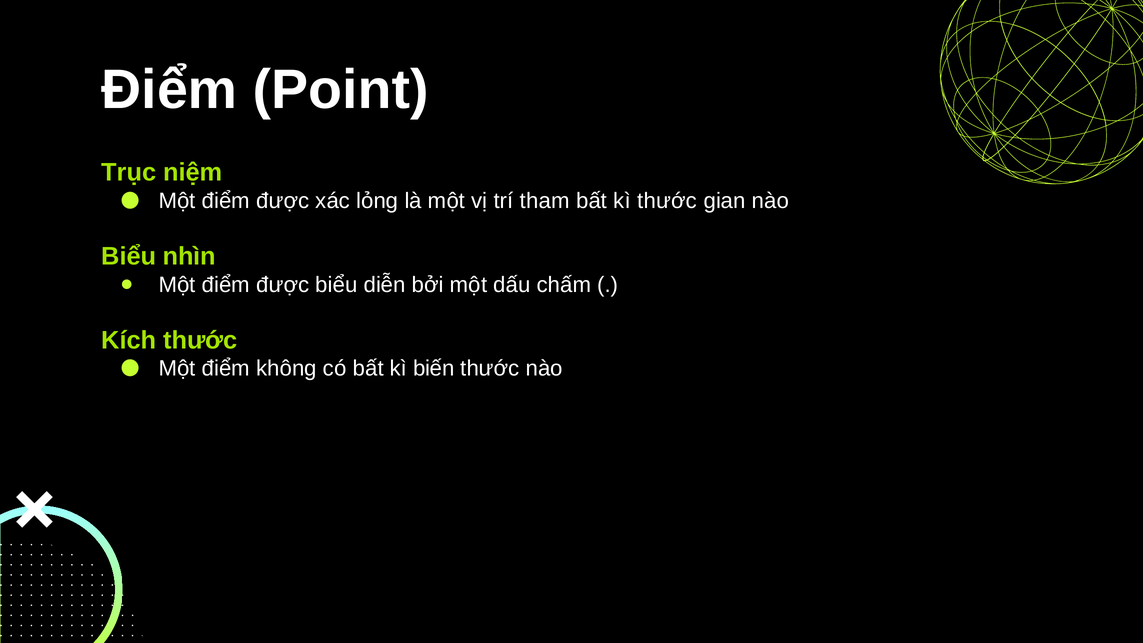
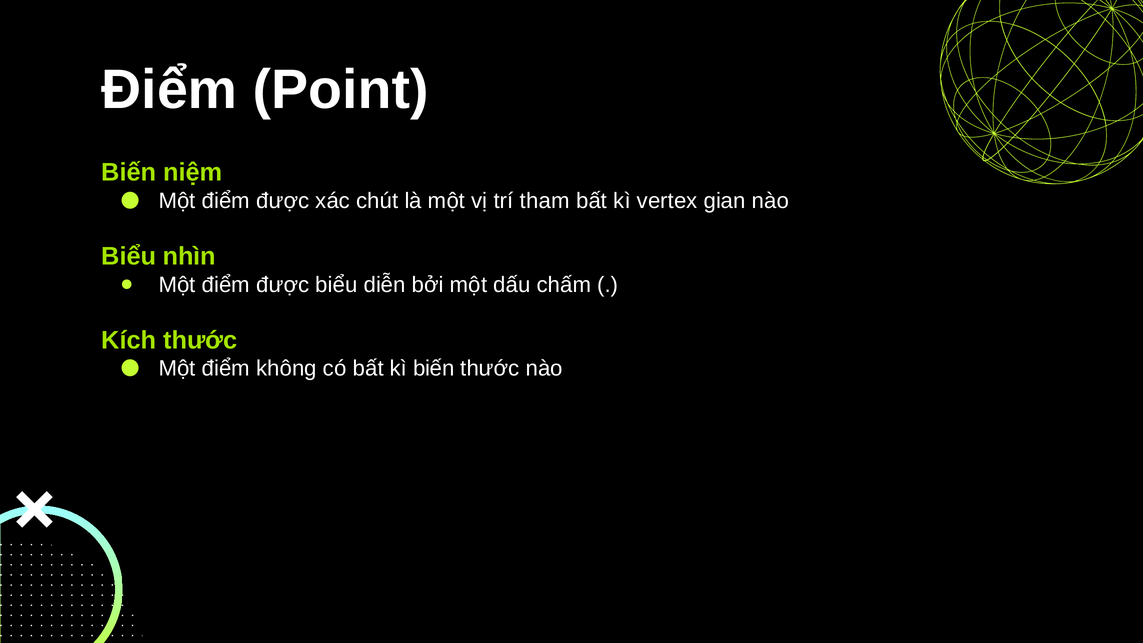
Trục at (129, 172): Trục -> Biến
lỏng: lỏng -> chút
kì thước: thước -> vertex
